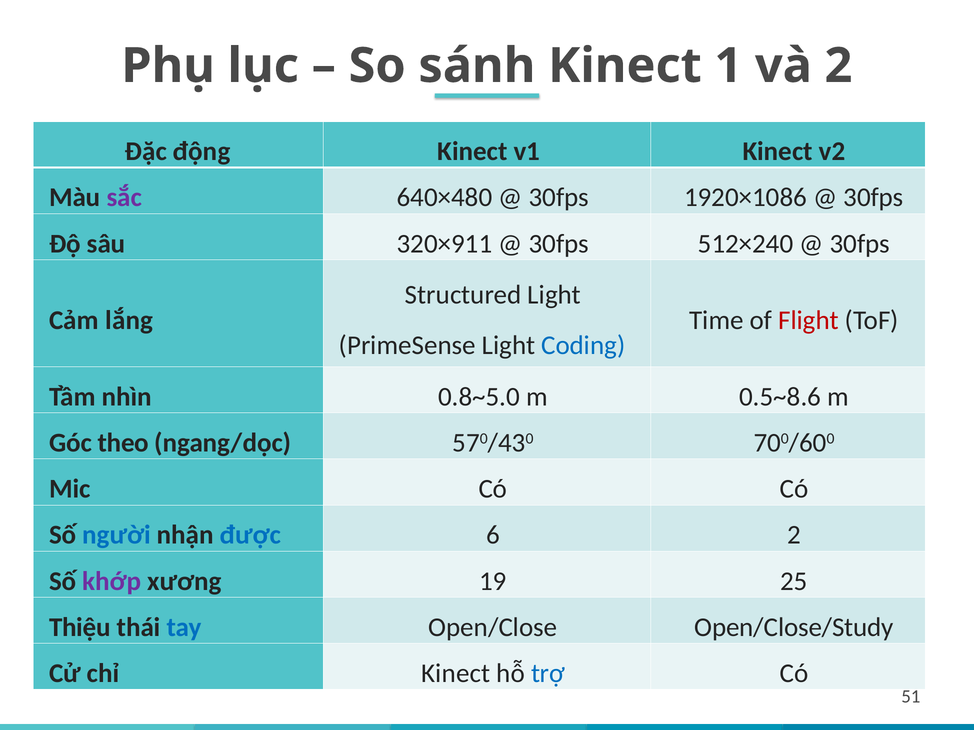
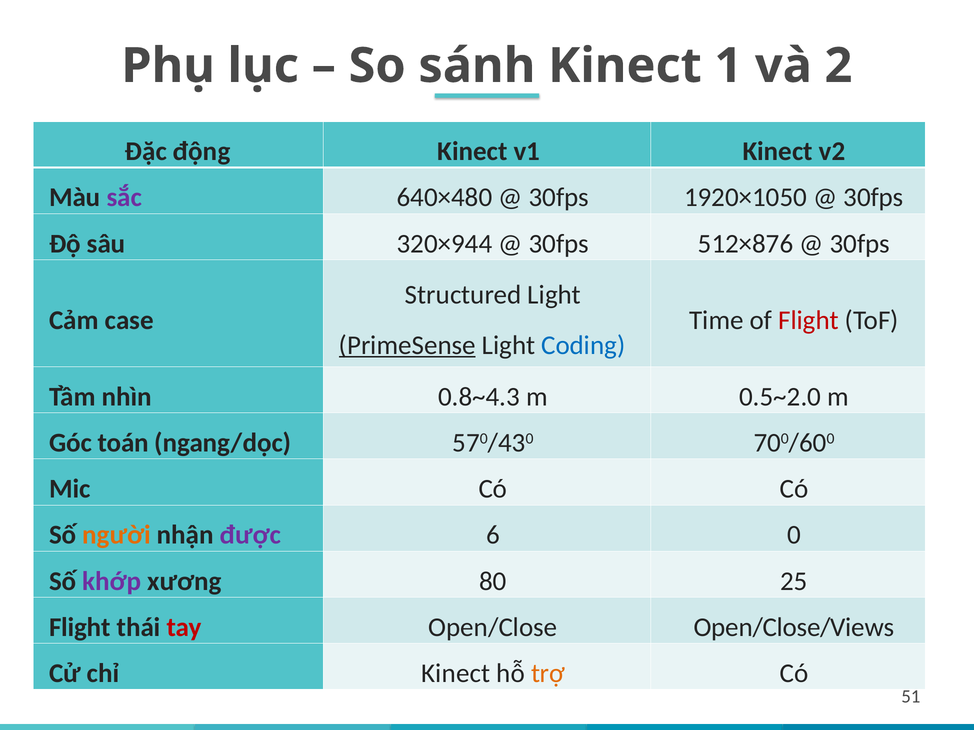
1920×1086: 1920×1086 -> 1920×1050
320×911: 320×911 -> 320×944
512×240: 512×240 -> 512×876
lắng: lắng -> case
PrimeSense underline: none -> present
0.8~5.0: 0.8~5.0 -> 0.8~4.3
0.5~8.6: 0.5~8.6 -> 0.5~2.0
theo: theo -> toán
người colour: blue -> orange
được colour: blue -> purple
6 2: 2 -> 0
19: 19 -> 80
Thiệu at (80, 628): Thiệu -> Flight
tay colour: blue -> red
Open/Close/Study: Open/Close/Study -> Open/Close/Views
trợ colour: blue -> orange
